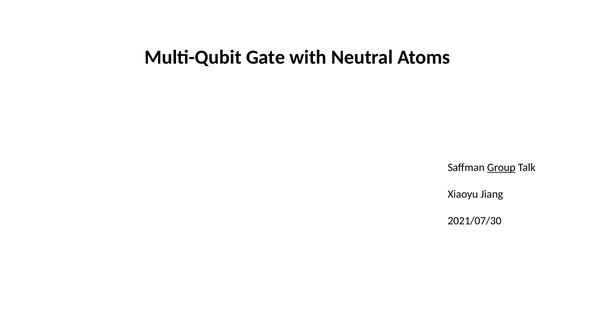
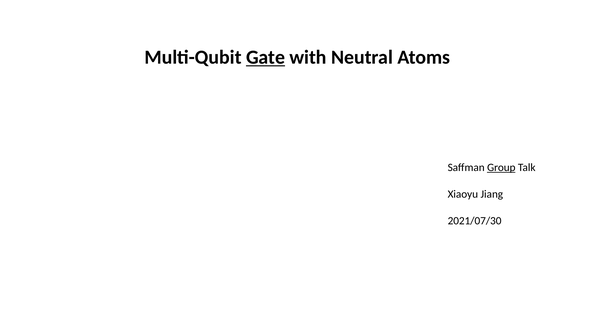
Gate underline: none -> present
